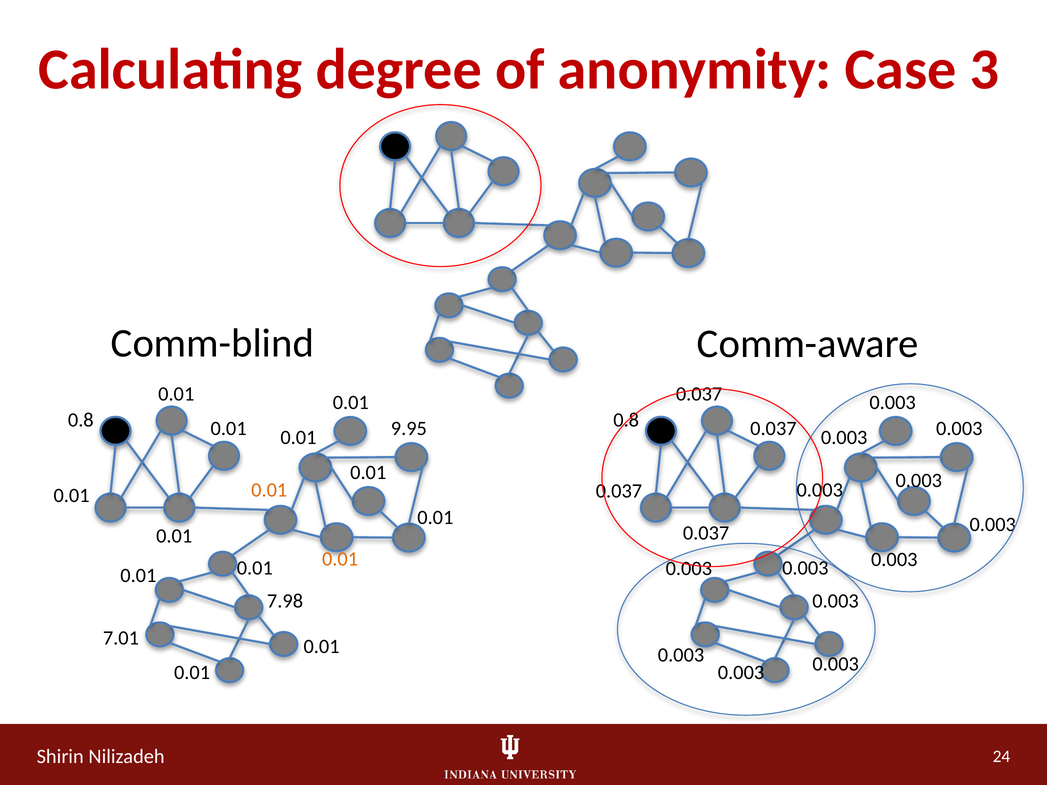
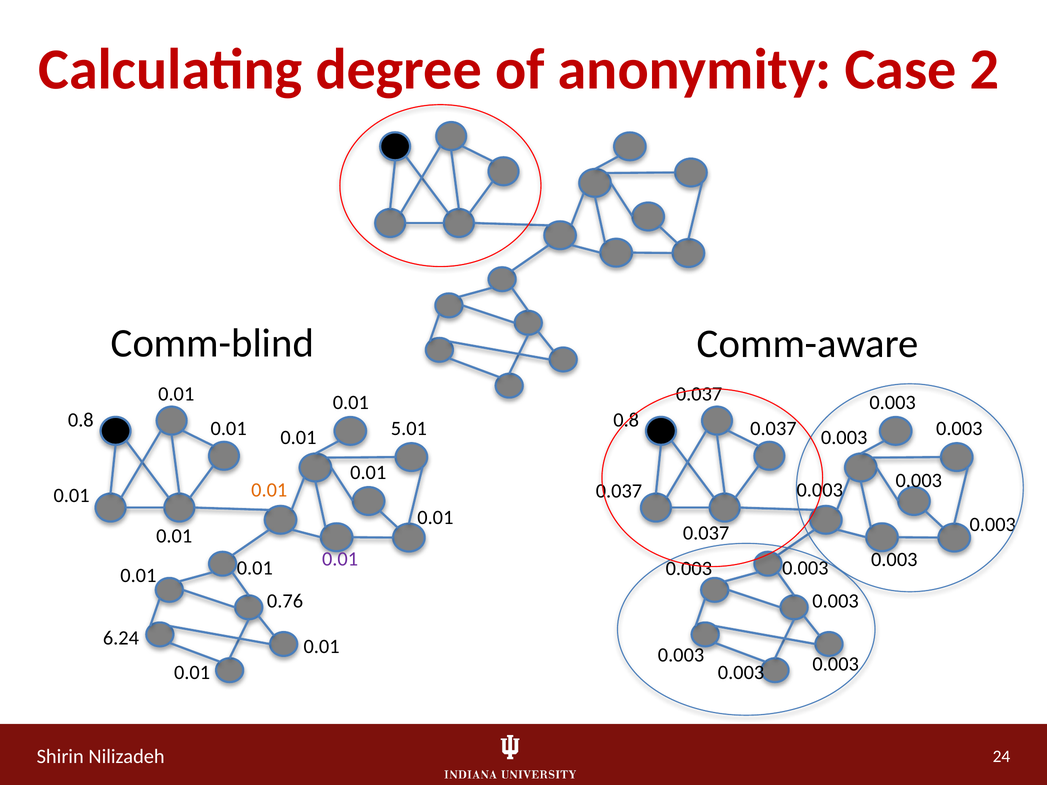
3: 3 -> 2
9.95: 9.95 -> 5.01
0.01 at (340, 559) colour: orange -> purple
7.98: 7.98 -> 0.76
7.01: 7.01 -> 6.24
